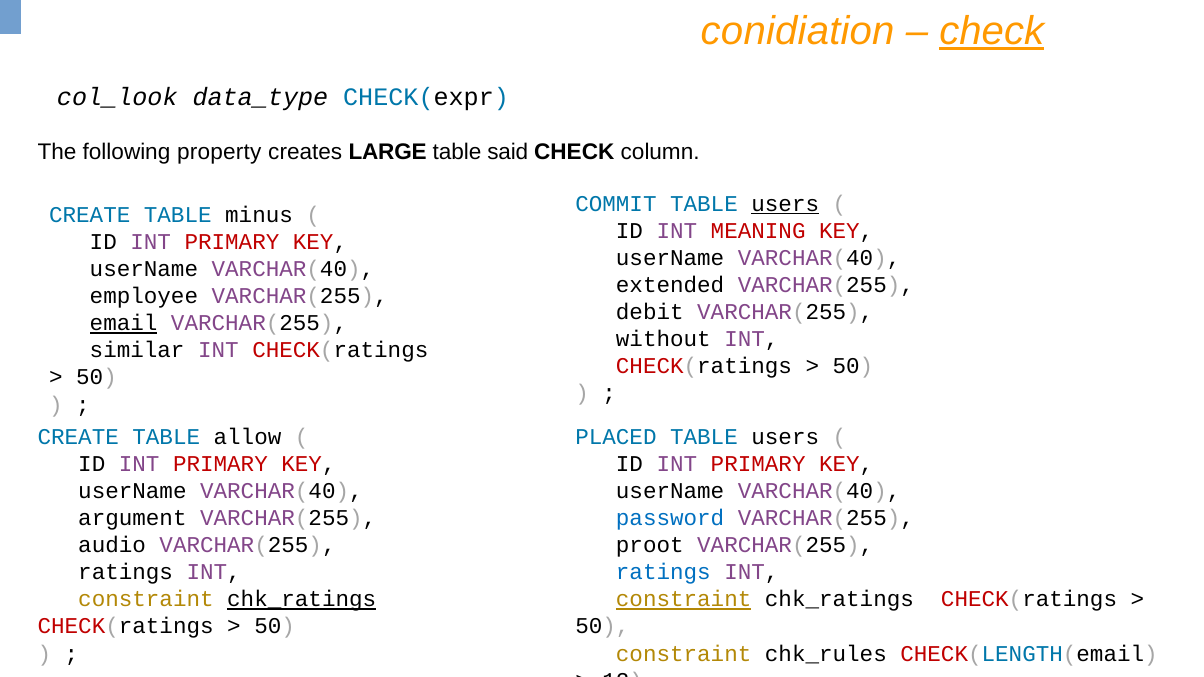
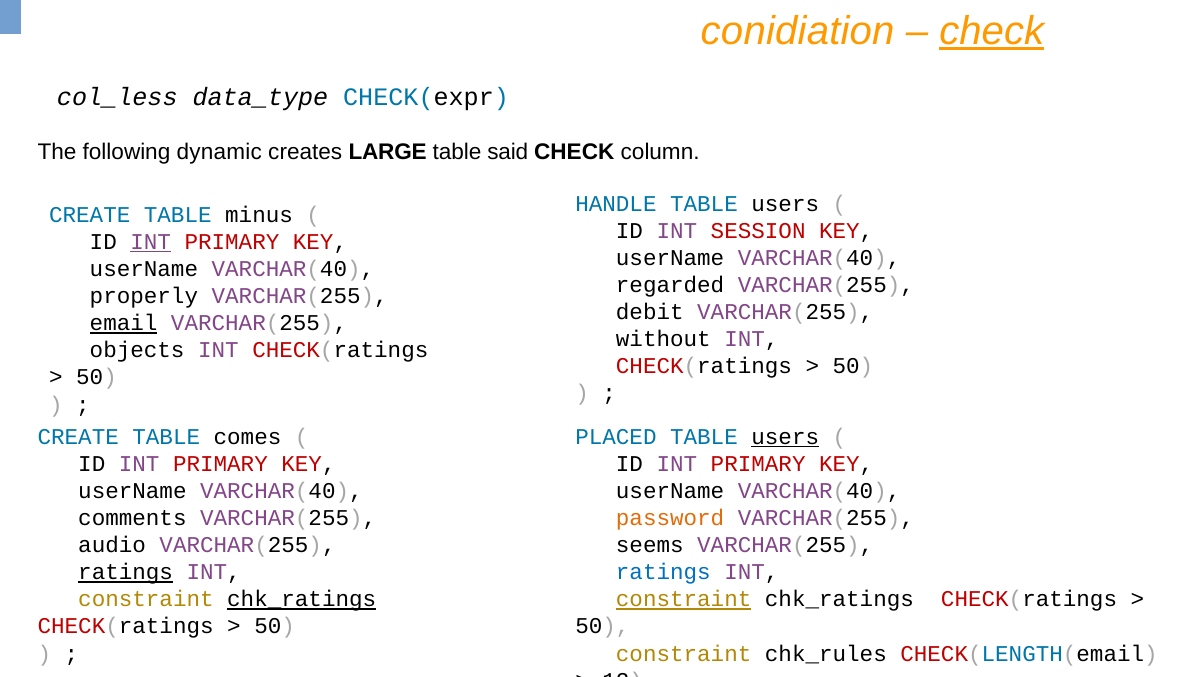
col_look: col_look -> col_less
property: property -> dynamic
COMMIT: COMMIT -> HANDLE
users at (785, 204) underline: present -> none
MEANING: MEANING -> SESSION
INT at (151, 242) underline: none -> present
extended: extended -> regarded
employee: employee -> properly
similar: similar -> objects
allow: allow -> comes
users at (785, 437) underline: none -> present
argument: argument -> comments
password colour: blue -> orange
proot: proot -> seems
ratings at (126, 573) underline: none -> present
